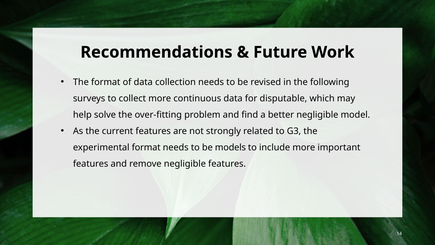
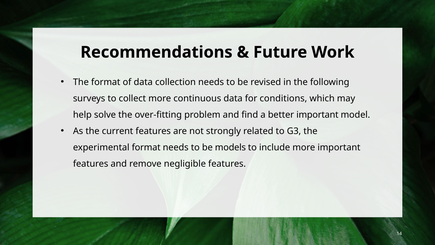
disputable: disputable -> conditions
better negligible: negligible -> important
